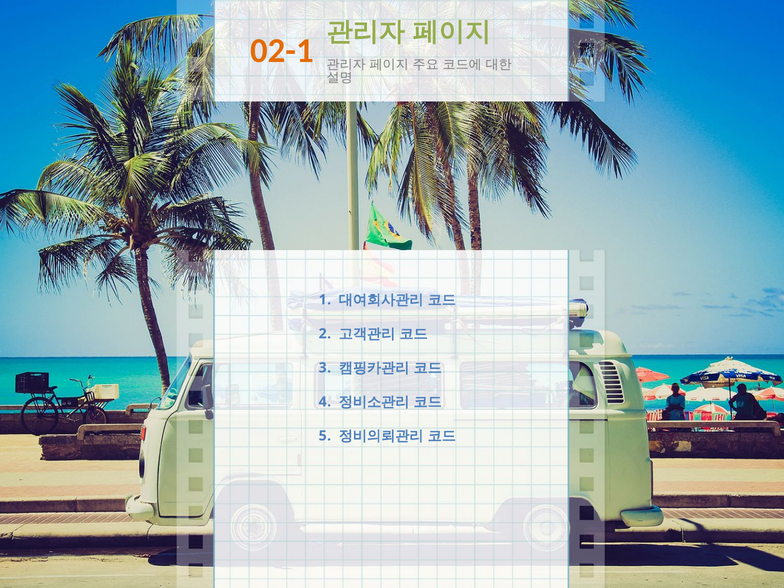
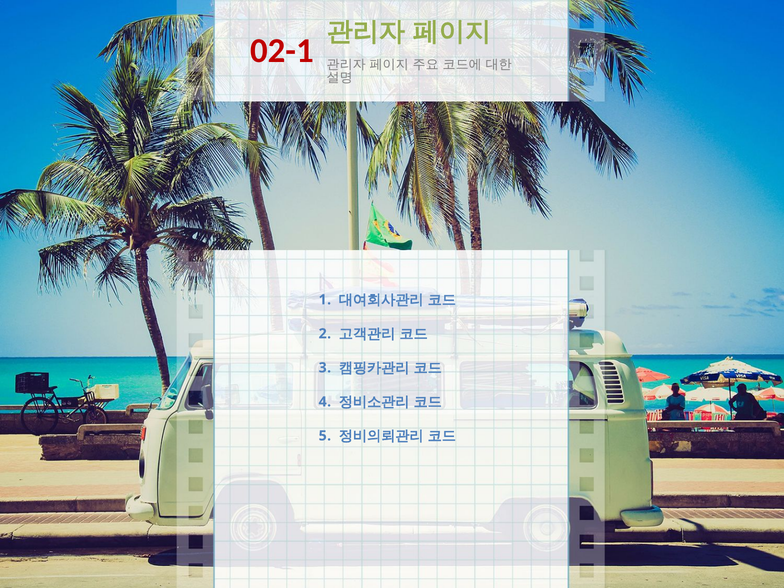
02-1 colour: orange -> red
